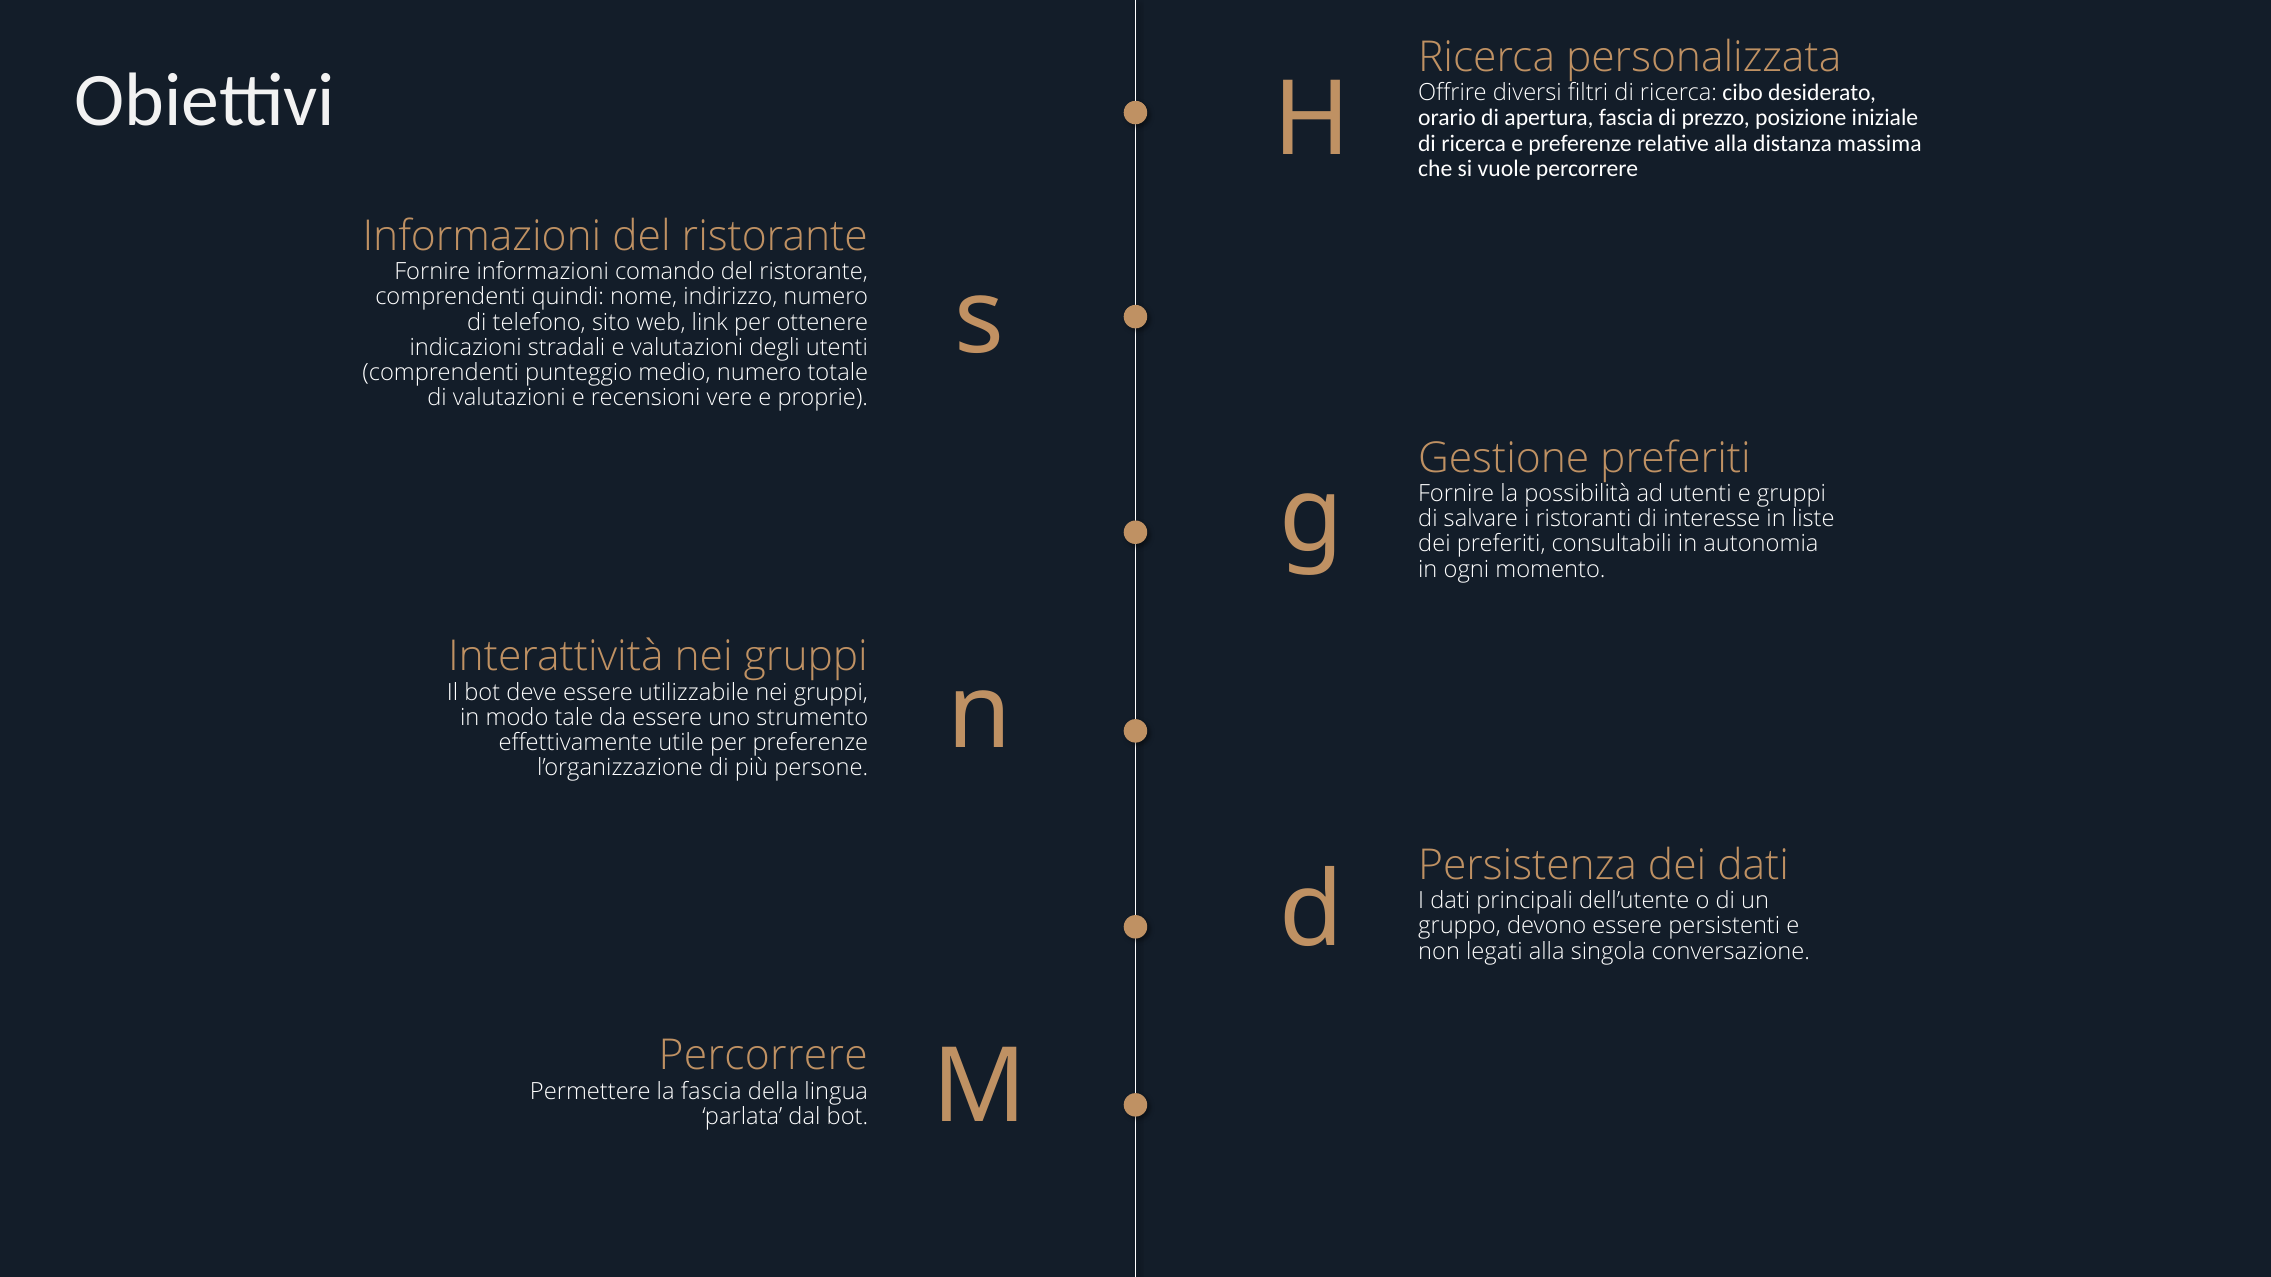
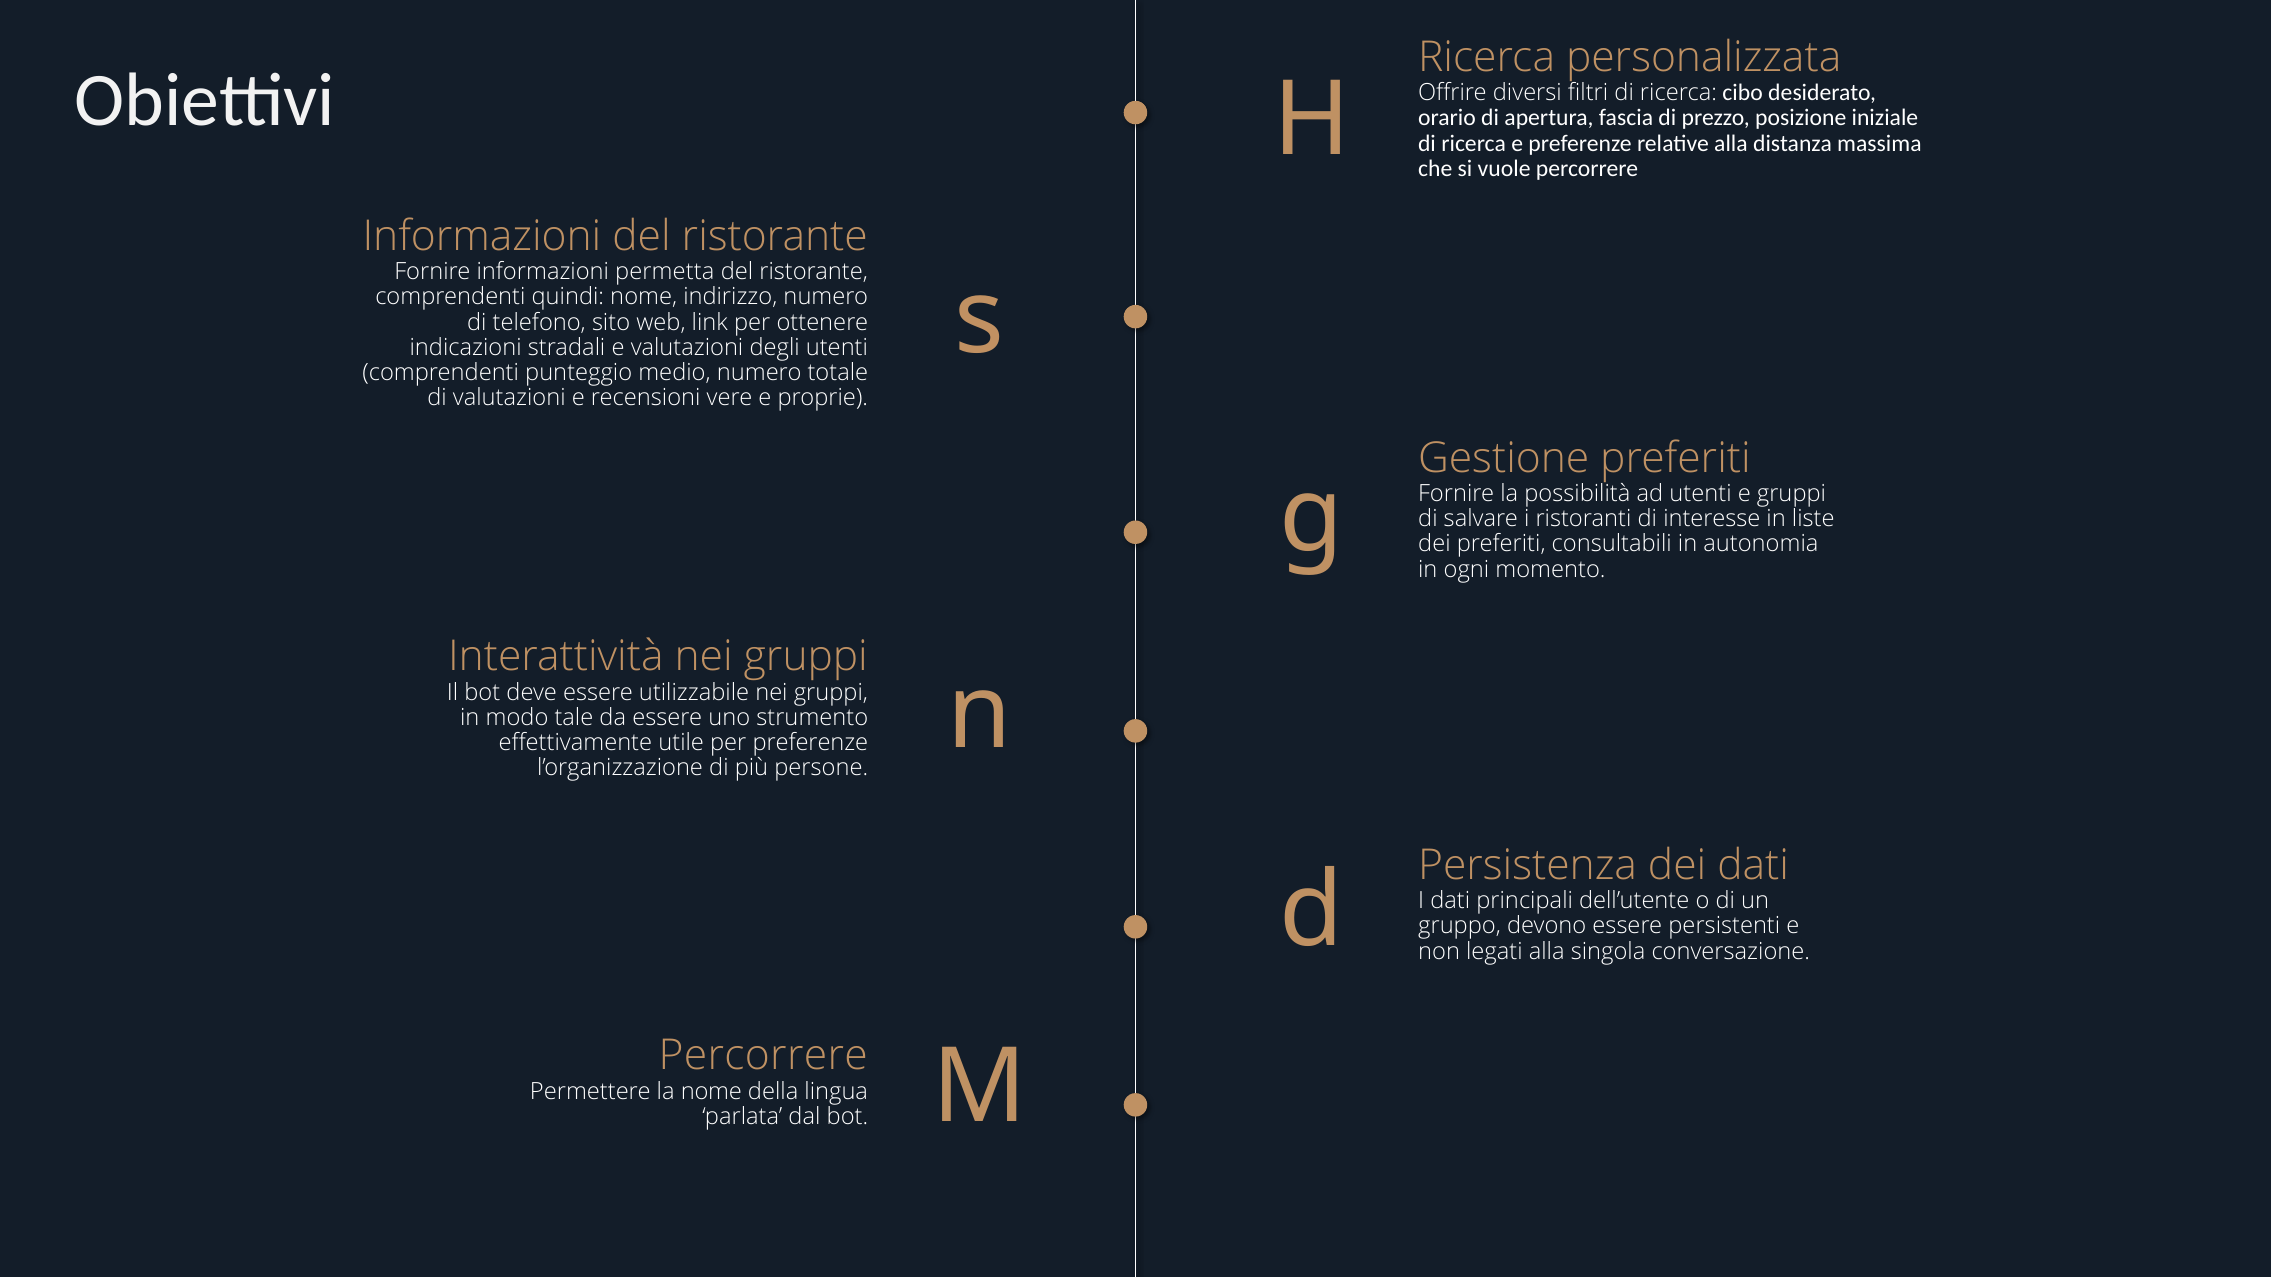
comando: comando -> permetta
la fascia: fascia -> nome
